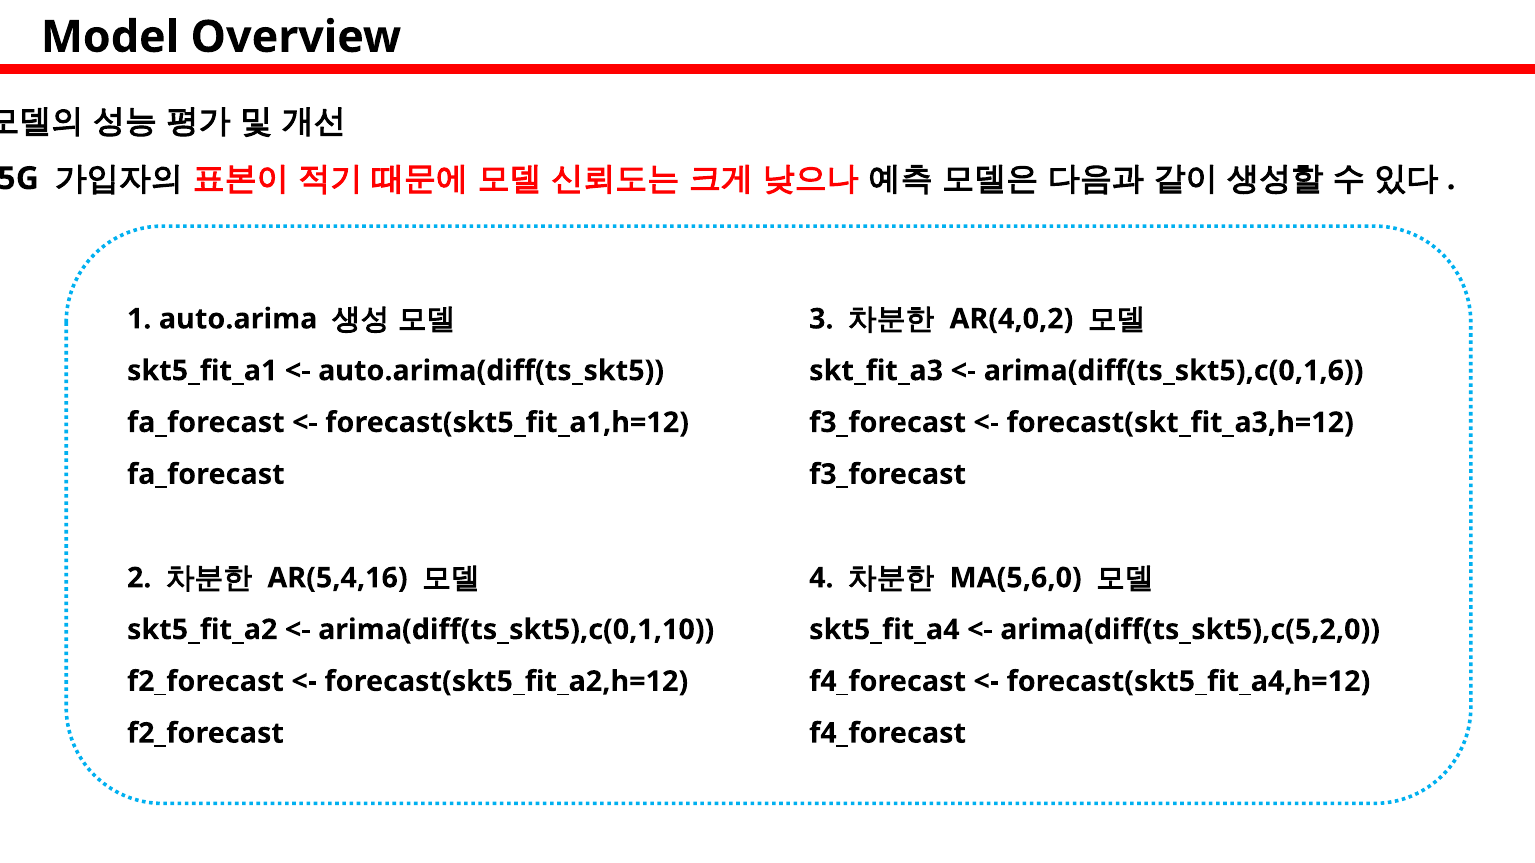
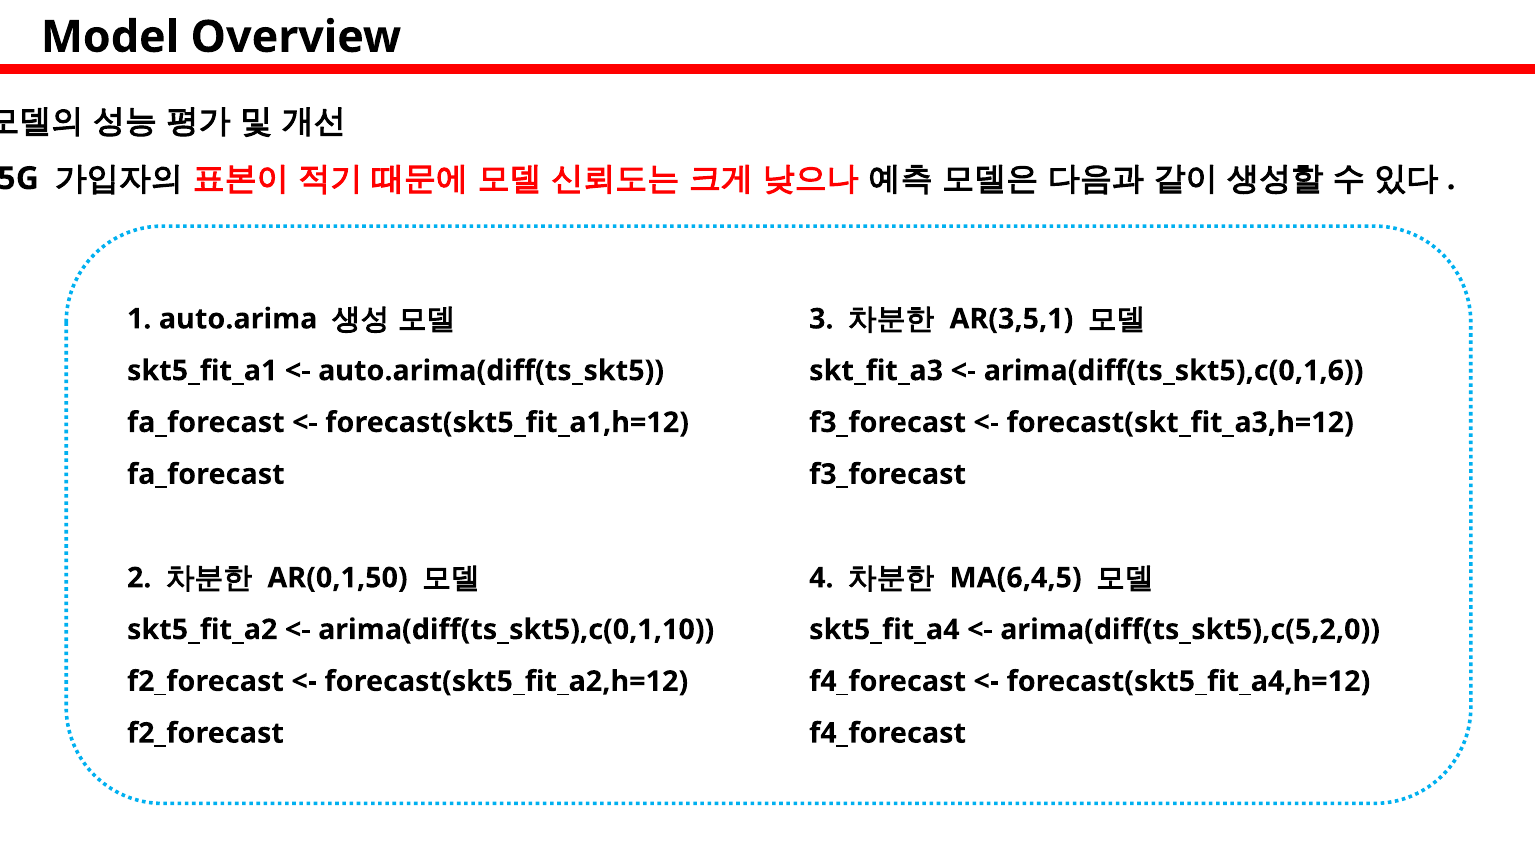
AR(4,0,2: AR(4,0,2 -> AR(3,5,1
AR(5,4,16: AR(5,4,16 -> AR(0,1,50
MA(5,6,0: MA(5,6,0 -> MA(6,4,5
